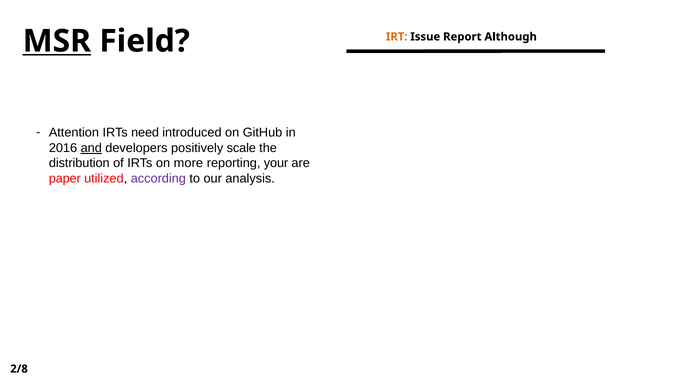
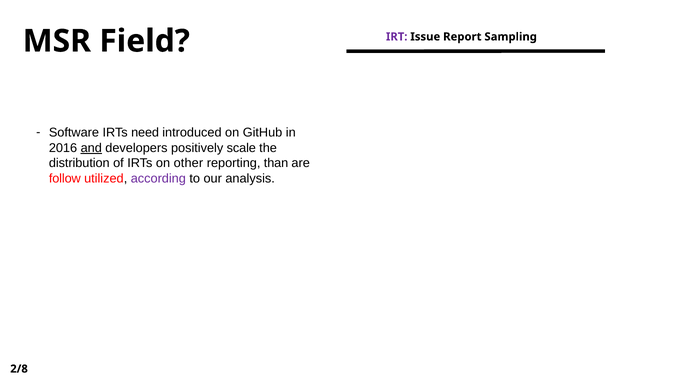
IRT colour: orange -> purple
Although: Although -> Sampling
MSR underline: present -> none
Attention: Attention -> Software
more: more -> other
your: your -> than
paper: paper -> follow
